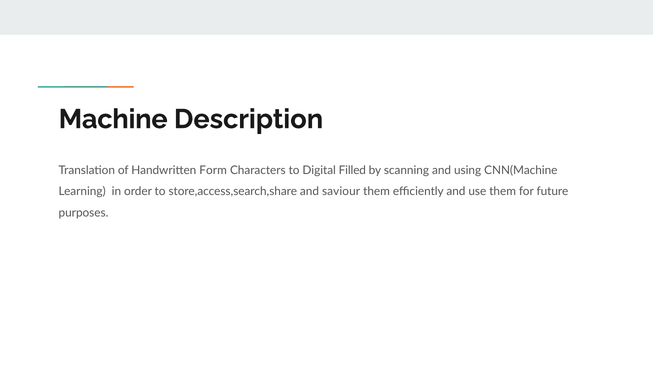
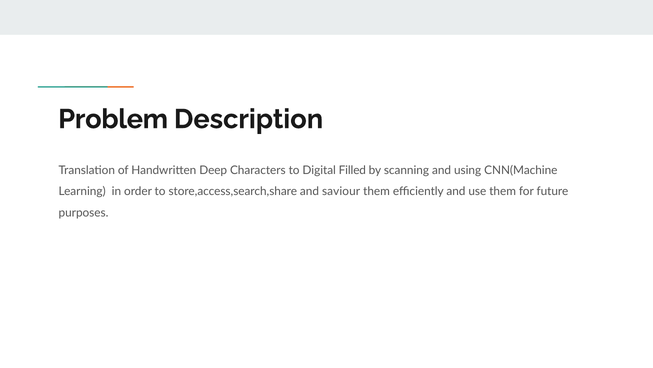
Machine: Machine -> Problem
Form: Form -> Deep
